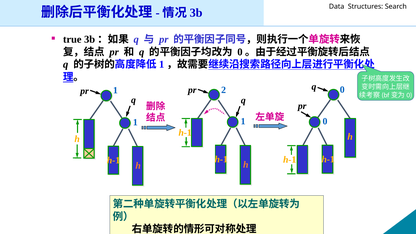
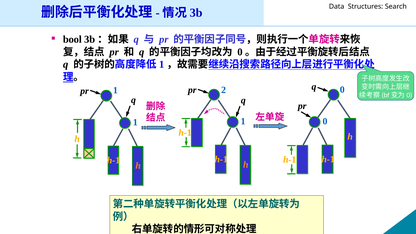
true: true -> bool
